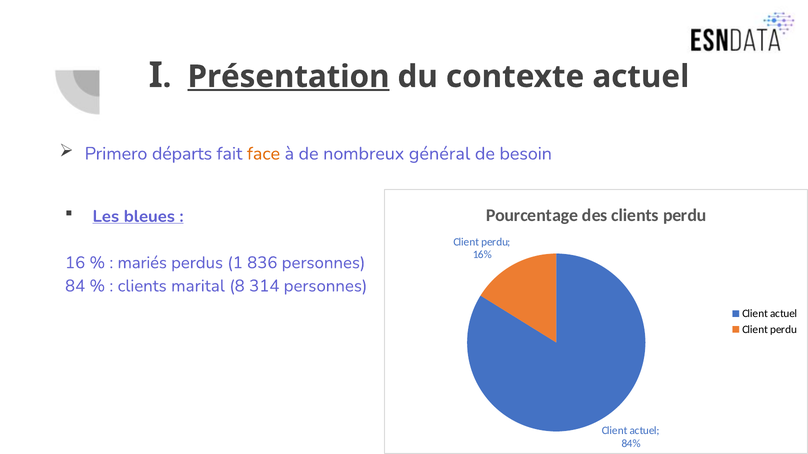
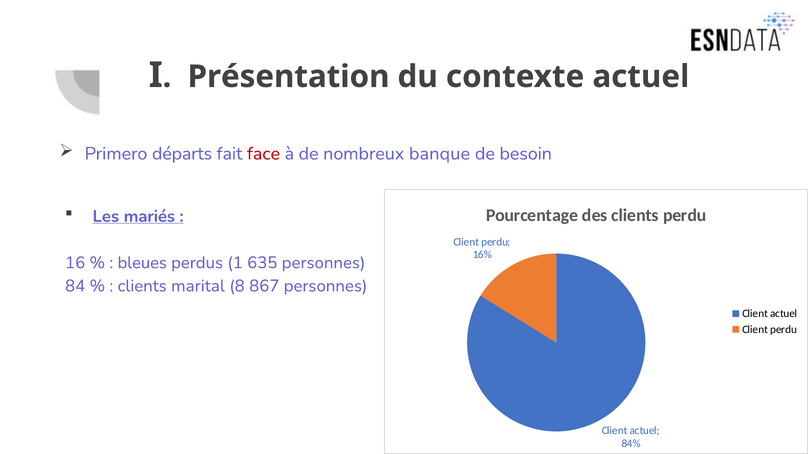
Présentation underline: present -> none
face colour: orange -> red
général: général -> banque
bleues: bleues -> mariés
mariés: mariés -> bleues
836: 836 -> 635
314: 314 -> 867
